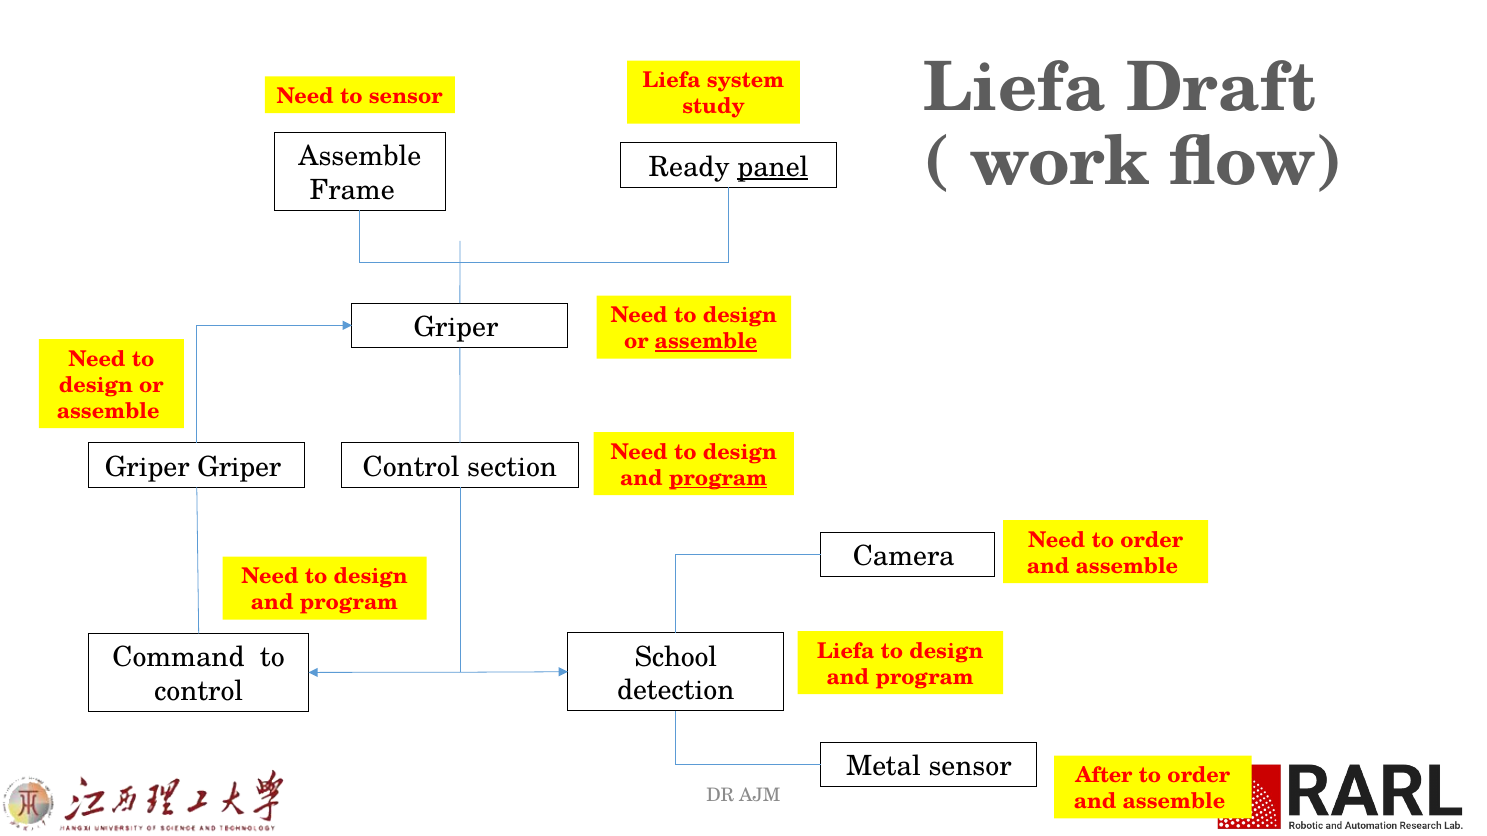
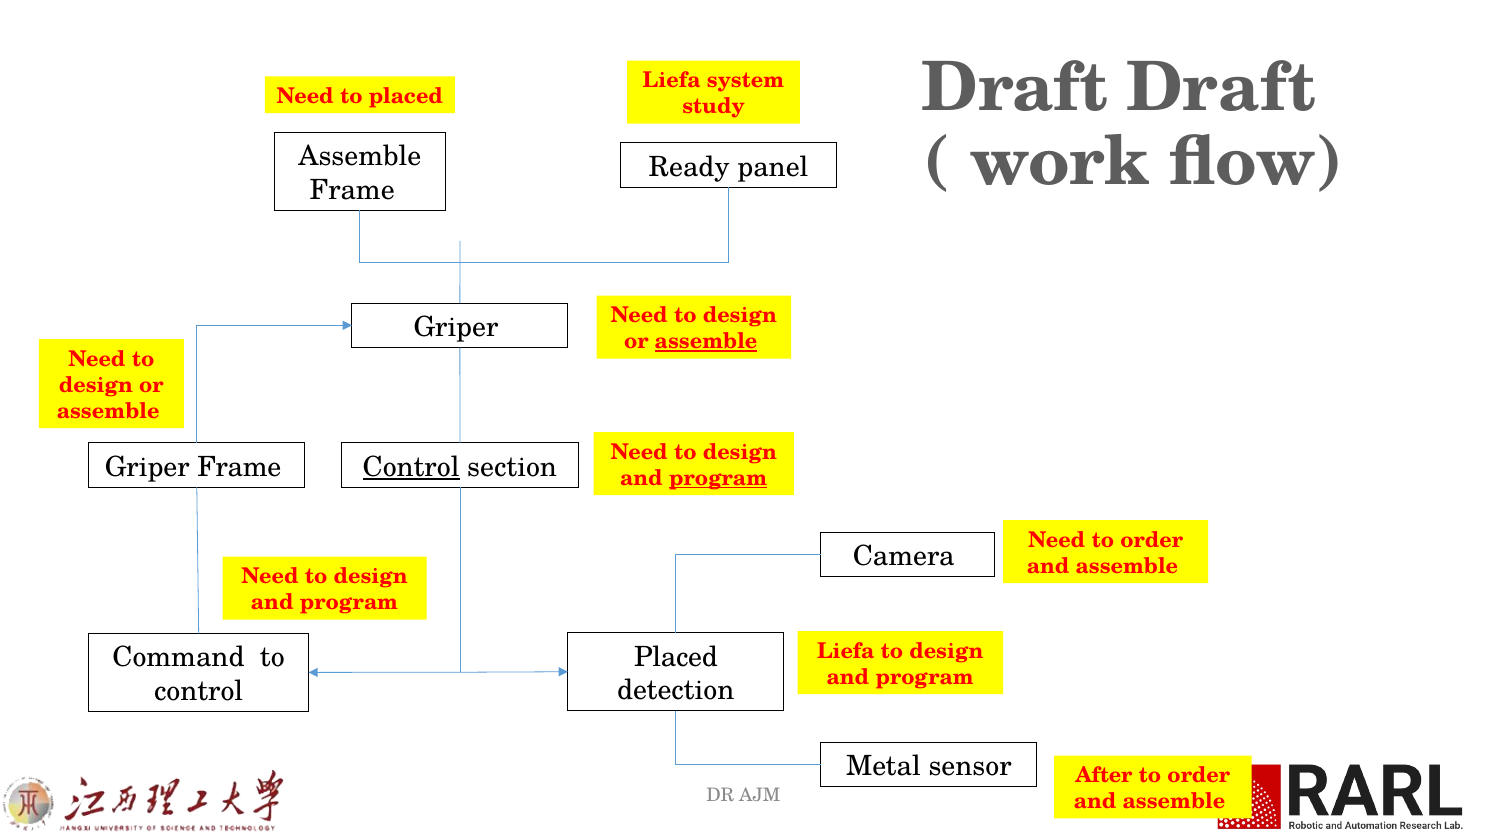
Liefa at (1015, 88): Liefa -> Draft
to sensor: sensor -> placed
panel underline: present -> none
Griper at (239, 467): Griper -> Frame
Control at (411, 467) underline: none -> present
School at (676, 657): School -> Placed
